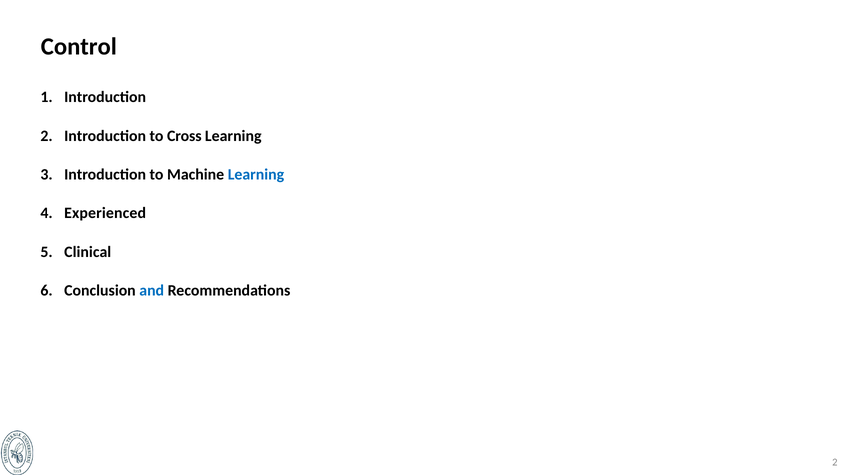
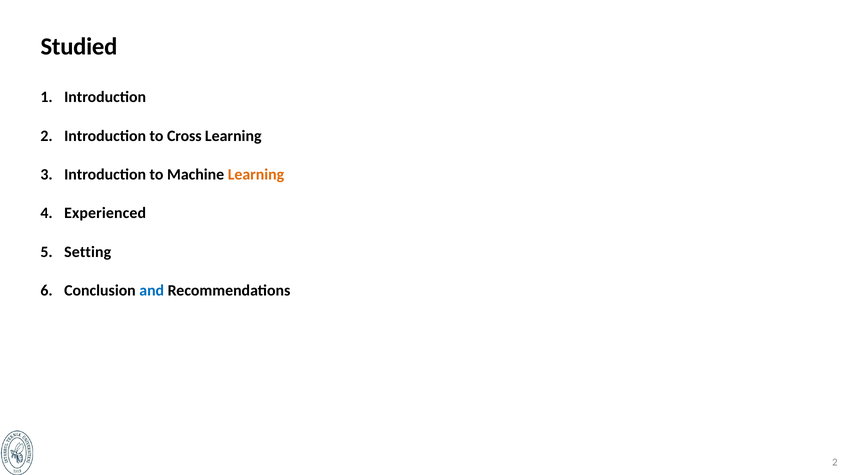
Control: Control -> Studied
Learning at (256, 175) colour: blue -> orange
Clinical: Clinical -> Setting
